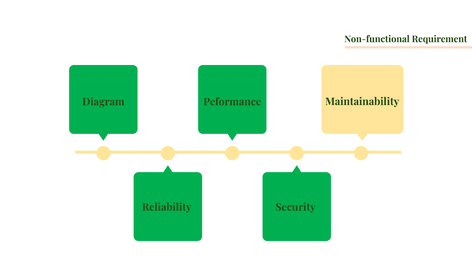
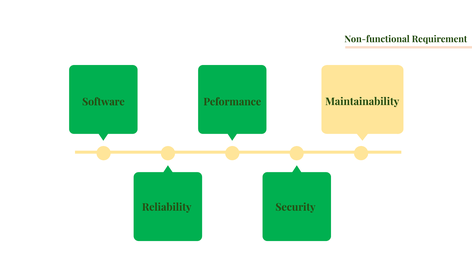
Diagram: Diagram -> Software
